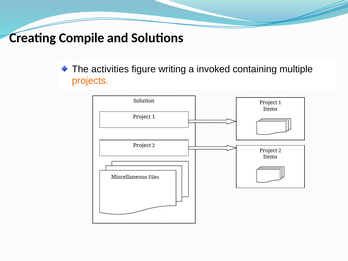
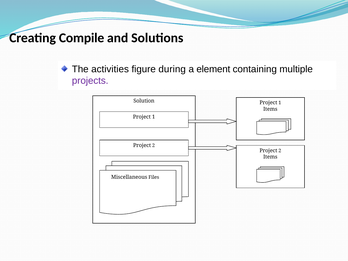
writing: writing -> during
invoked: invoked -> element
projects colour: orange -> purple
